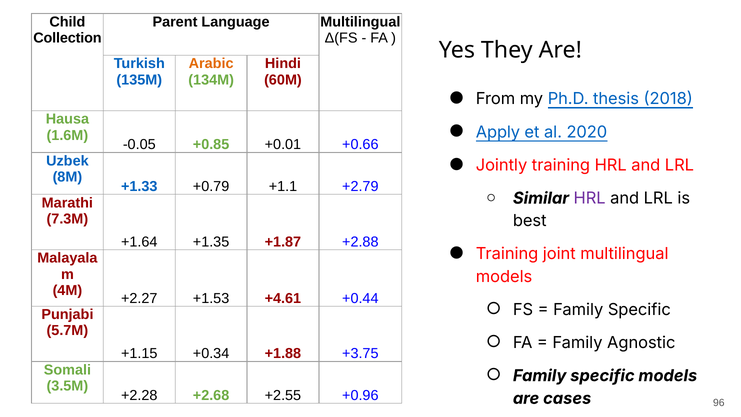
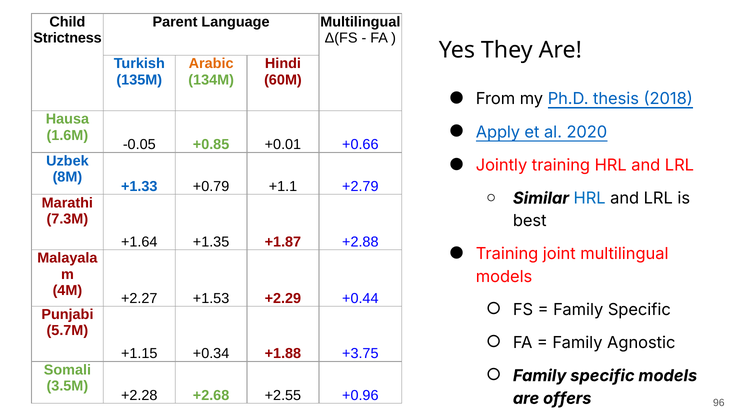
Collection: Collection -> Strictness
HRL at (590, 198) colour: purple -> blue
+4.61: +4.61 -> +2.29
cases: cases -> offers
